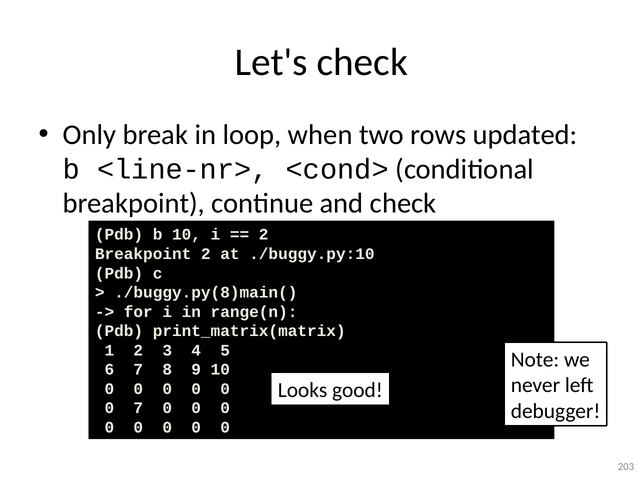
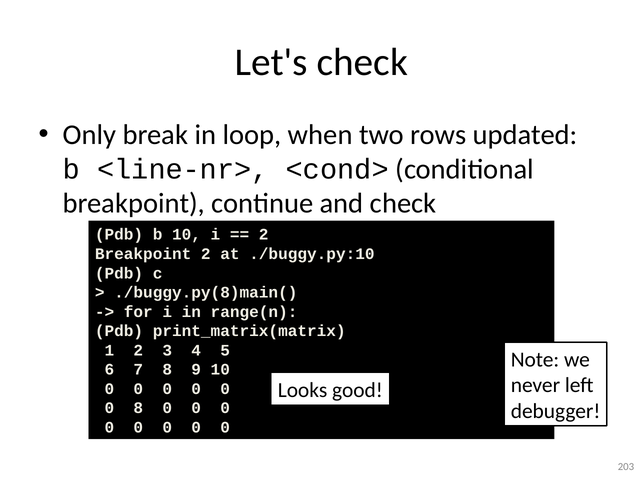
0 7: 7 -> 8
